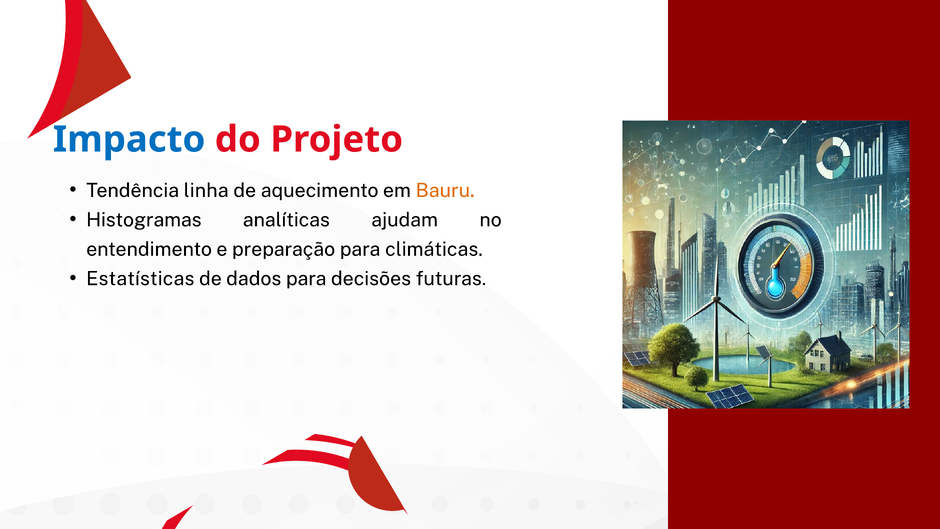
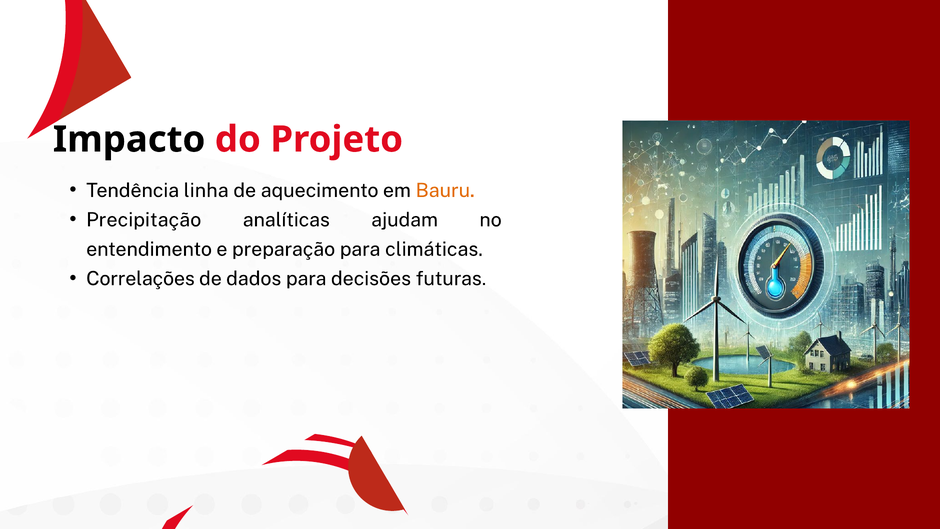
Impacto colour: blue -> black
Histogramas: Histogramas -> Precipitação
Estatísticas: Estatísticas -> Correlações
